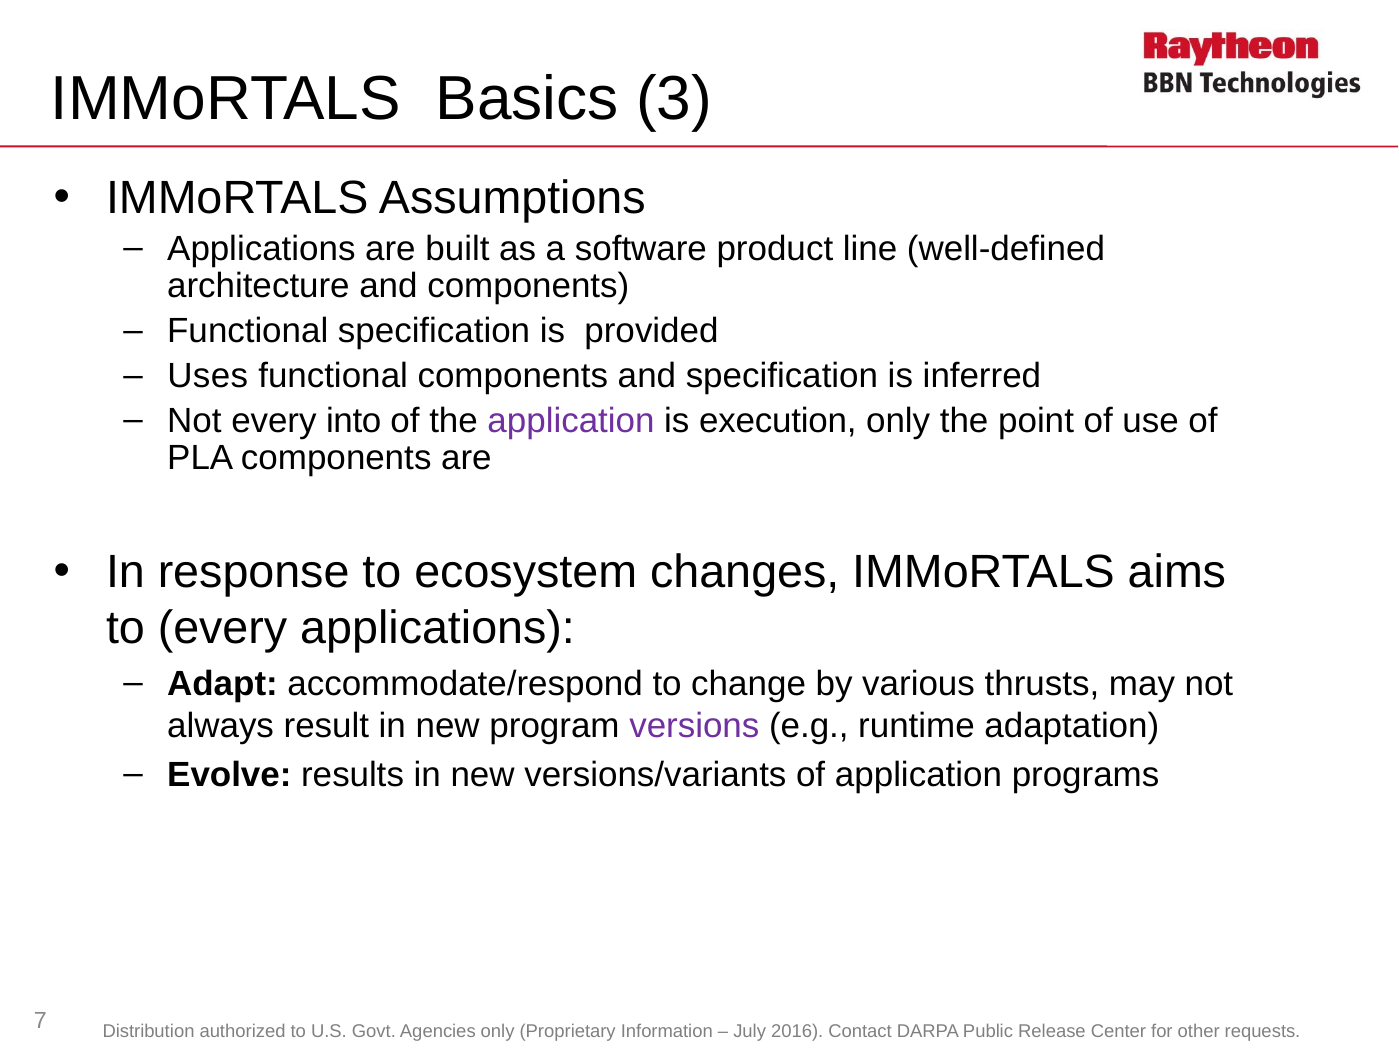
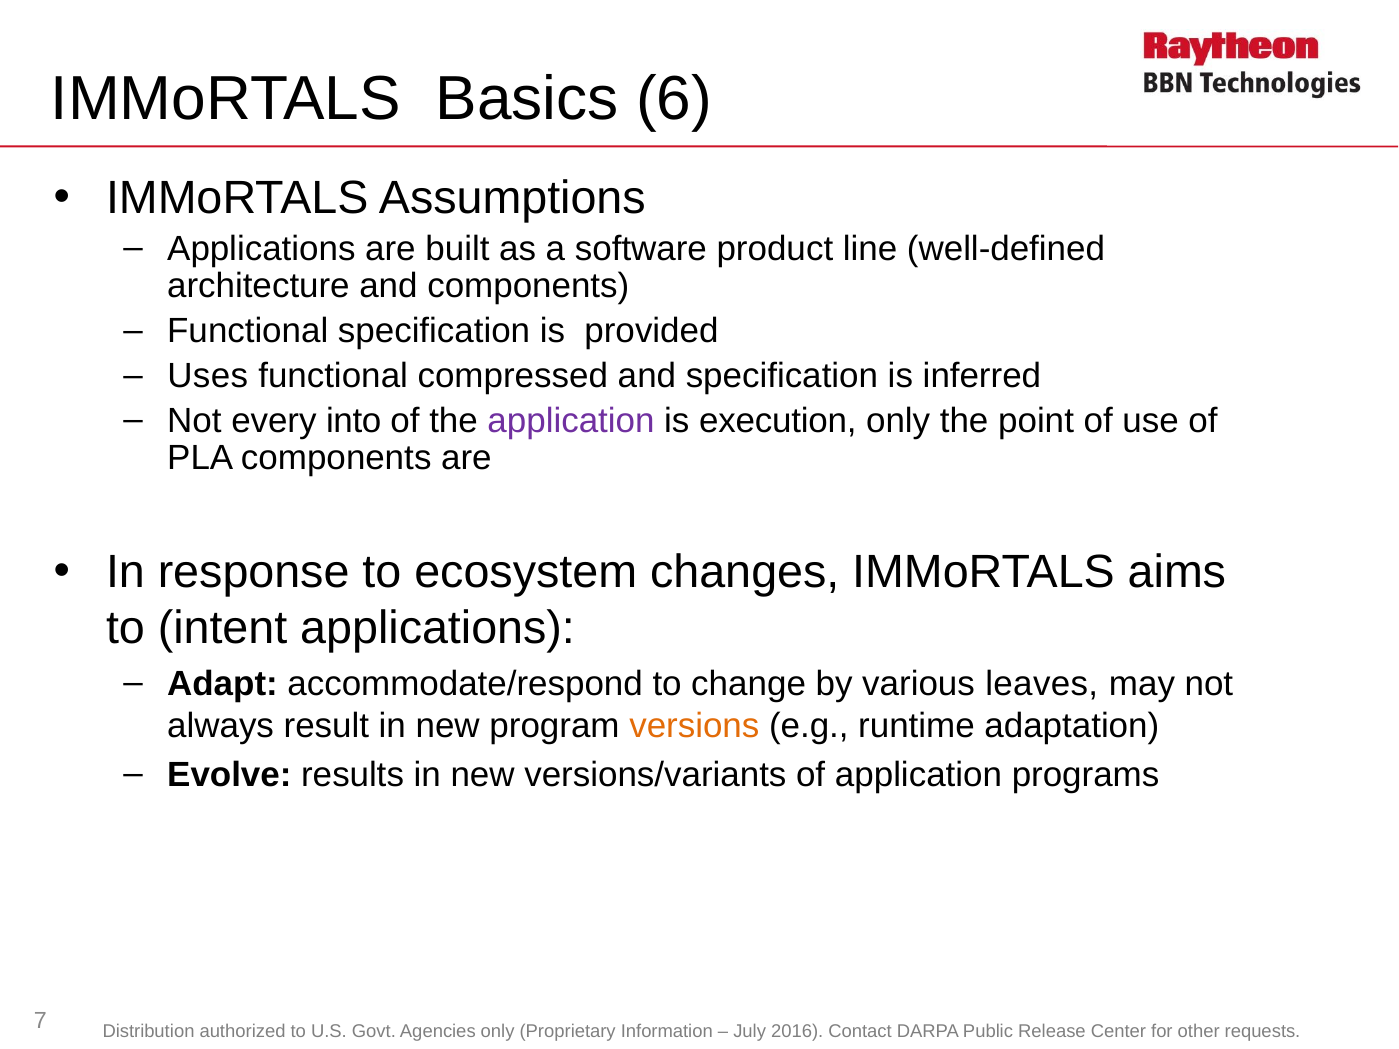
3: 3 -> 6
functional components: components -> compressed
to every: every -> intent
thrusts: thrusts -> leaves
versions colour: purple -> orange
